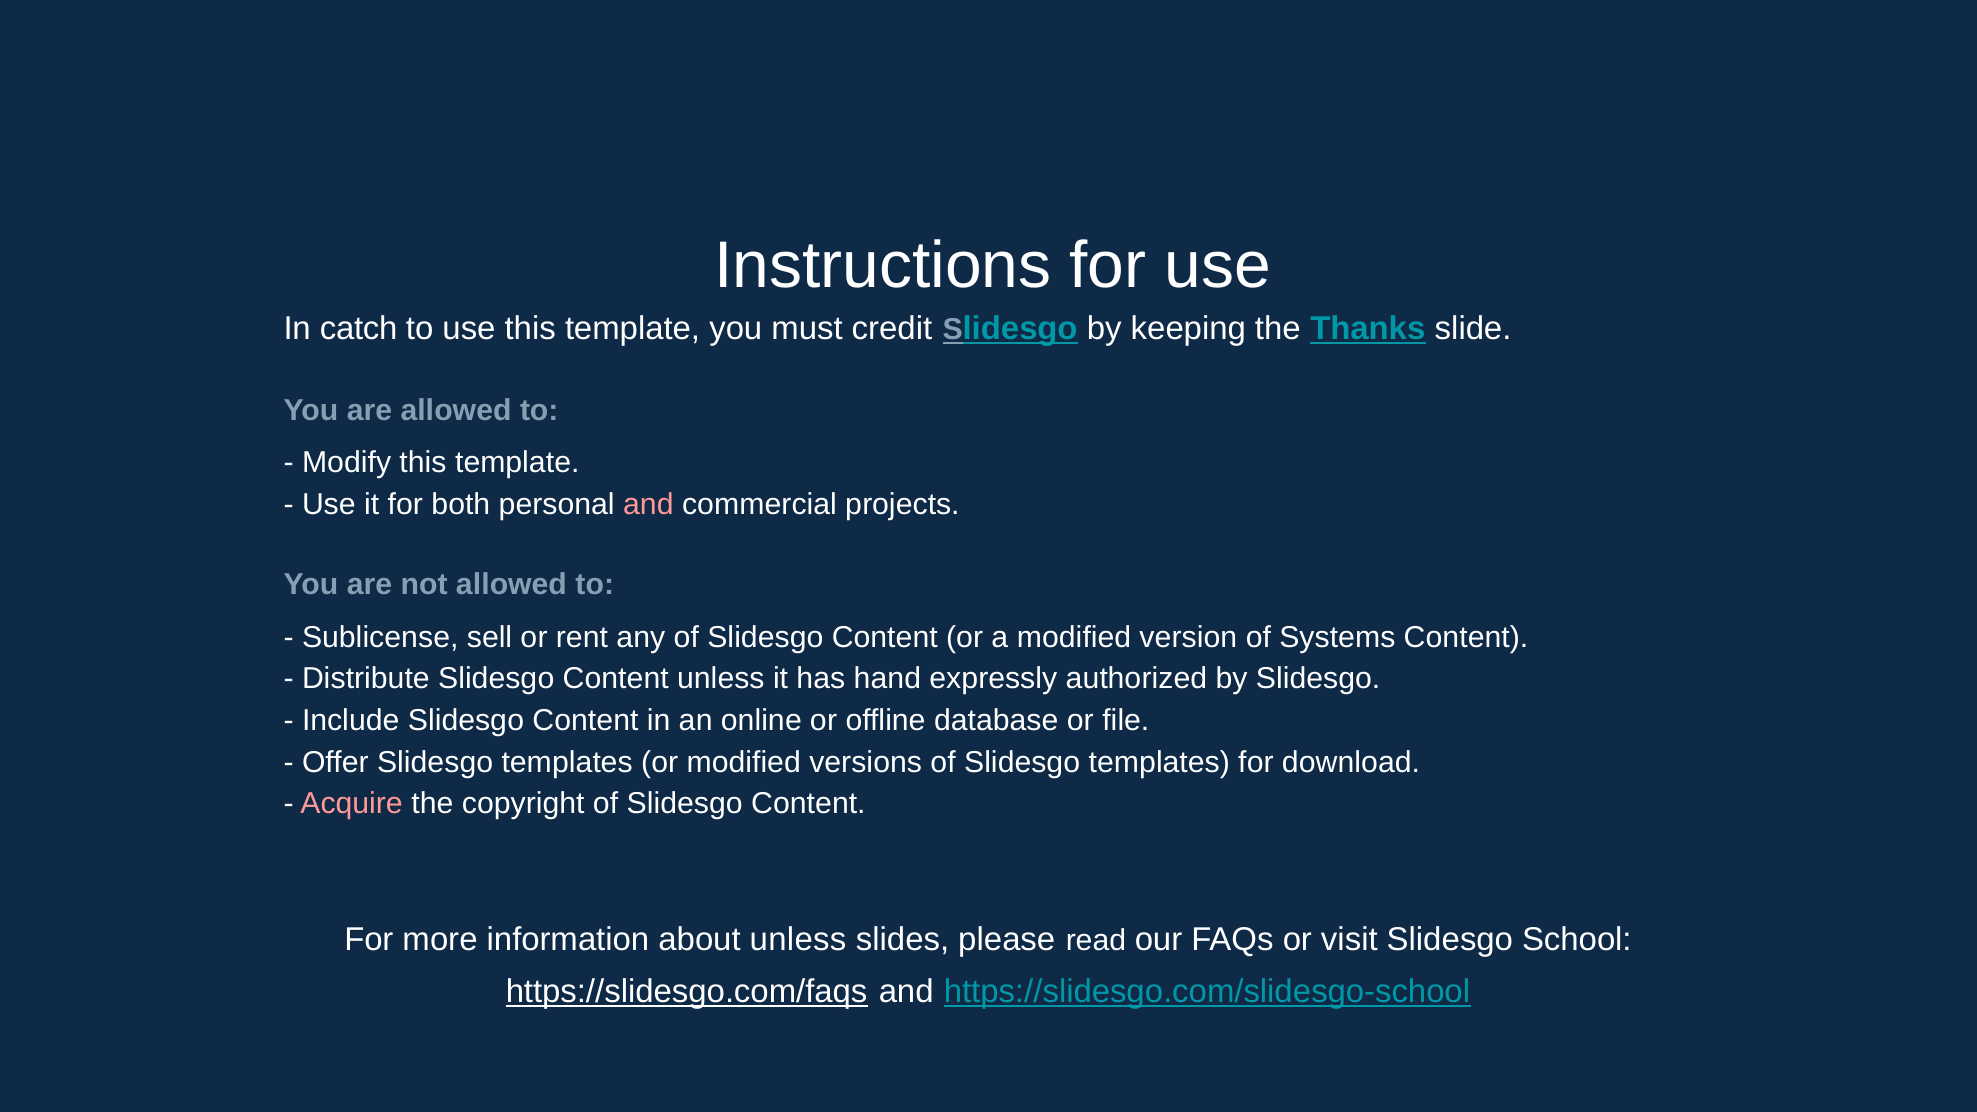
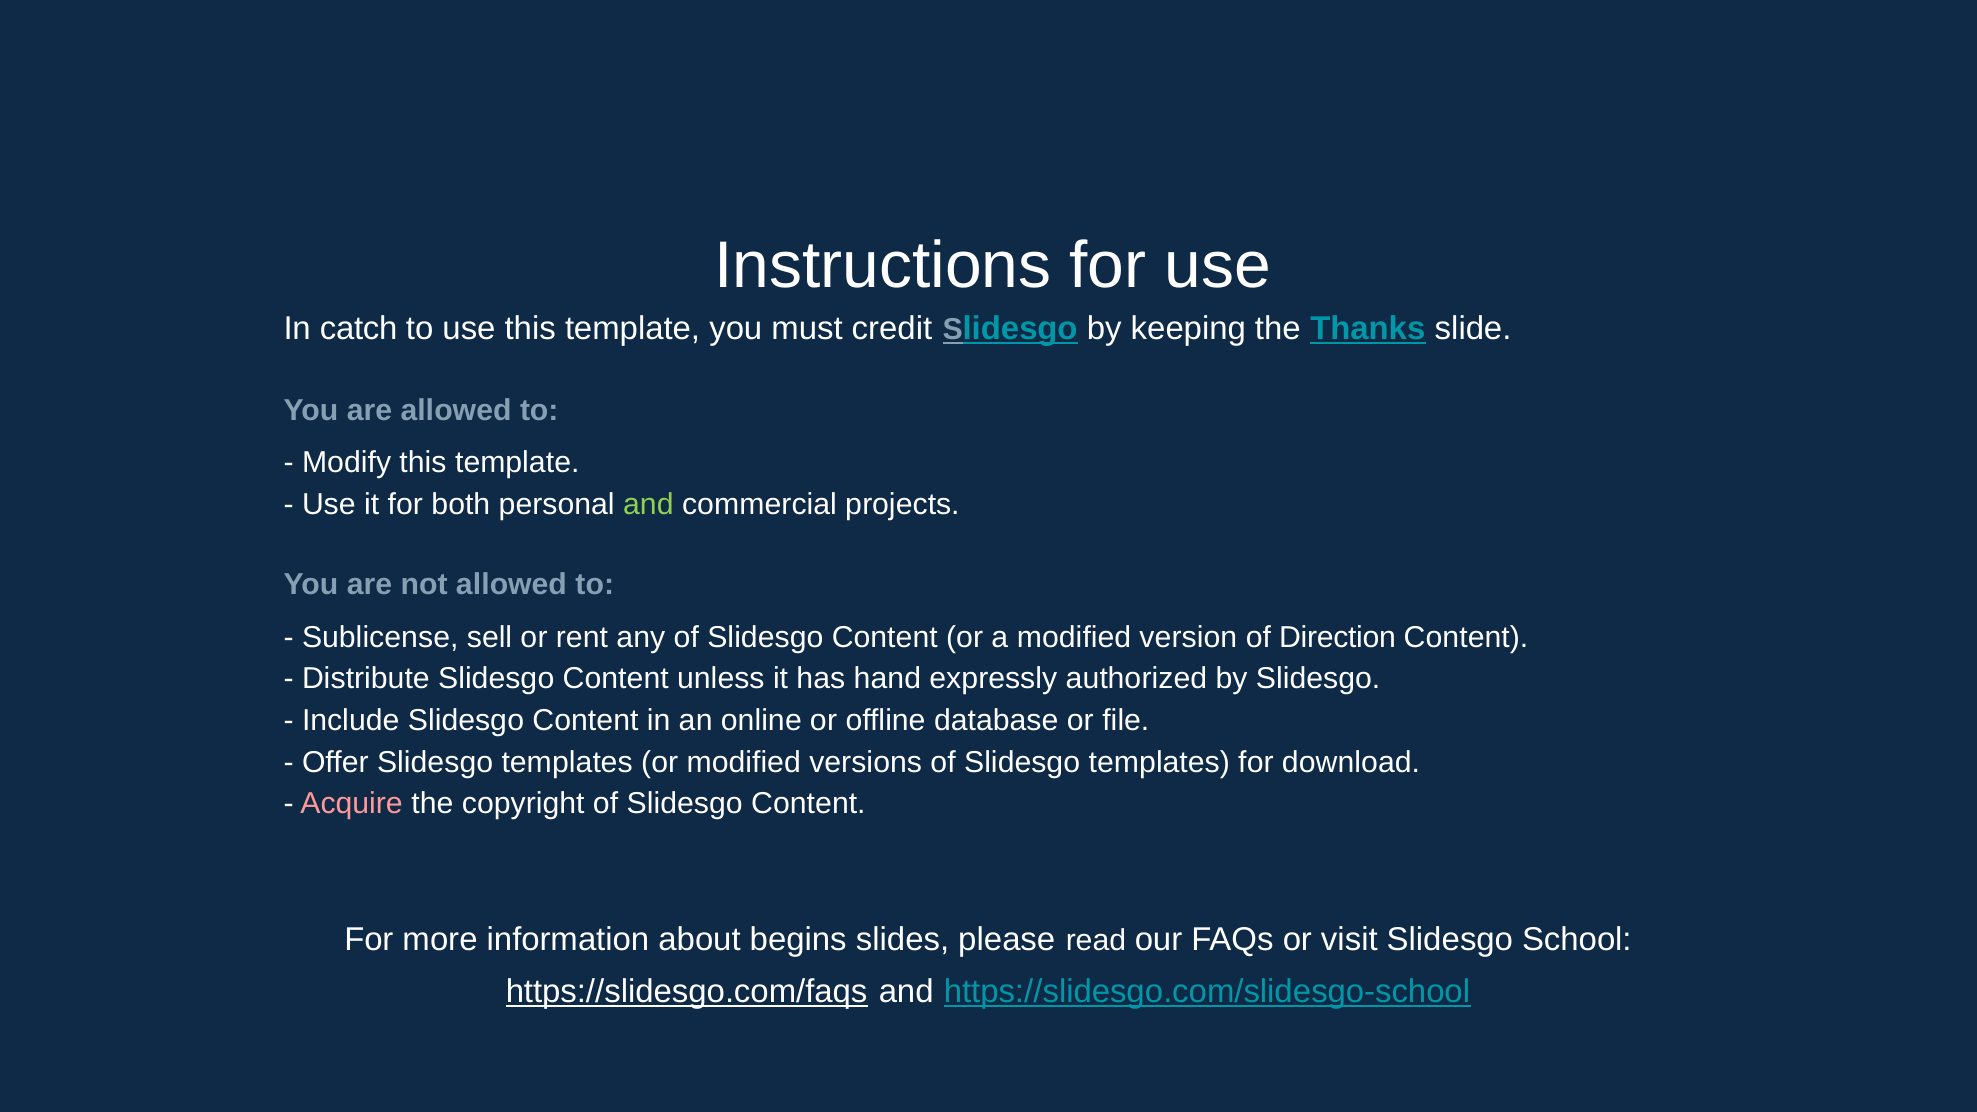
and at (648, 505) colour: pink -> light green
Systems: Systems -> Direction
about unless: unless -> begins
